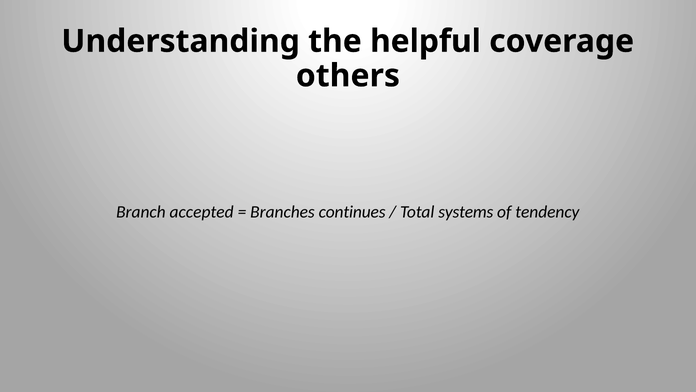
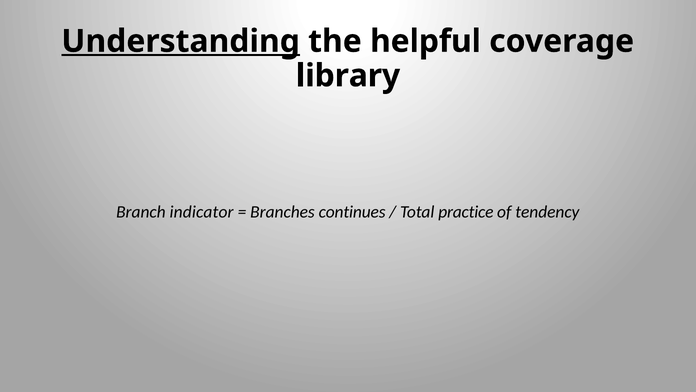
Understanding underline: none -> present
others: others -> library
accepted: accepted -> indicator
systems: systems -> practice
